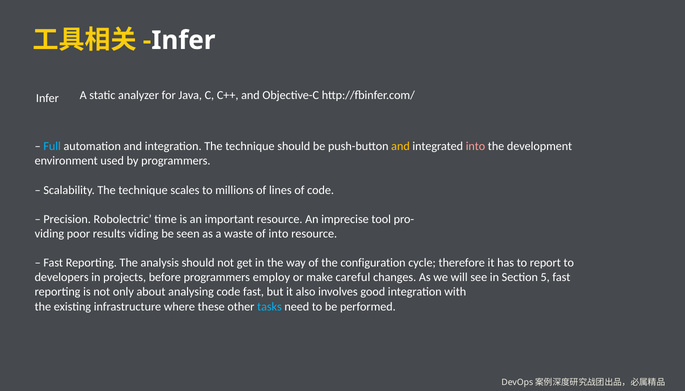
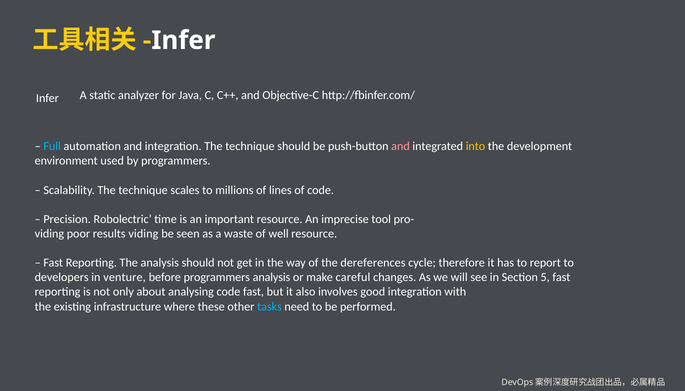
and at (400, 146) colour: yellow -> pink
into at (475, 146) colour: pink -> yellow
of into: into -> well
configuration: configuration -> dereferences
projects: projects -> venture
programmers employ: employ -> analysis
